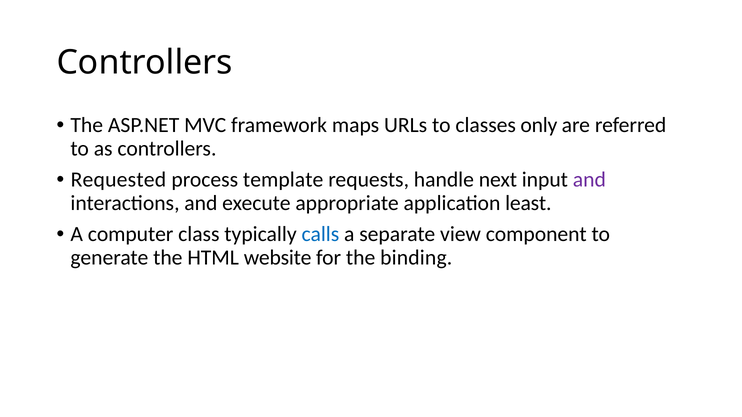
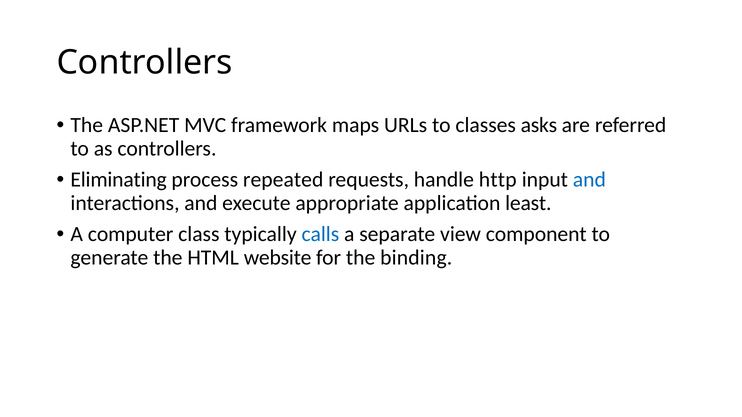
only: only -> asks
Requested: Requested -> Eliminating
template: template -> repeated
next: next -> http
and at (589, 180) colour: purple -> blue
